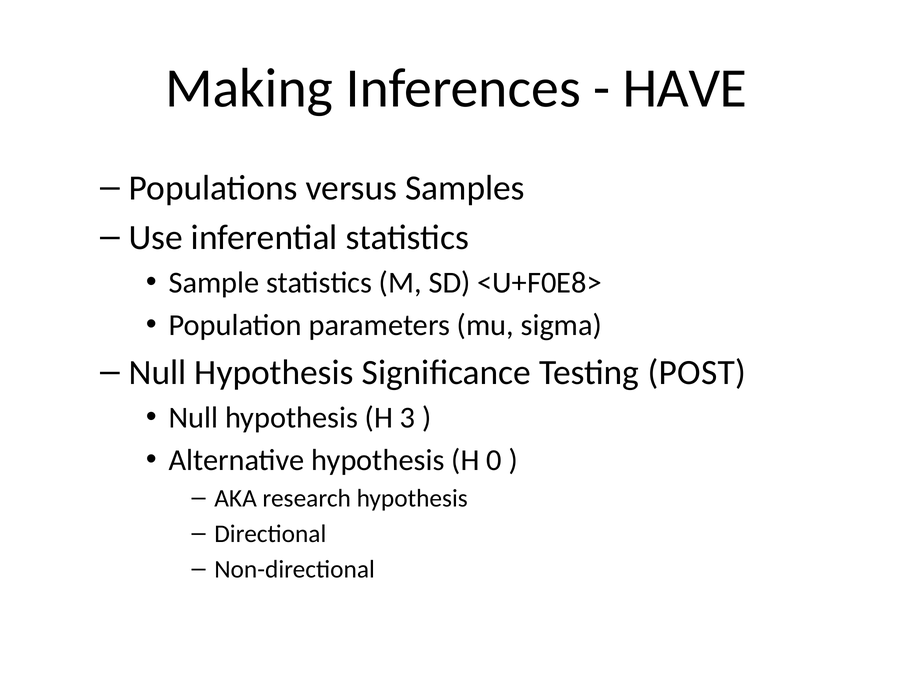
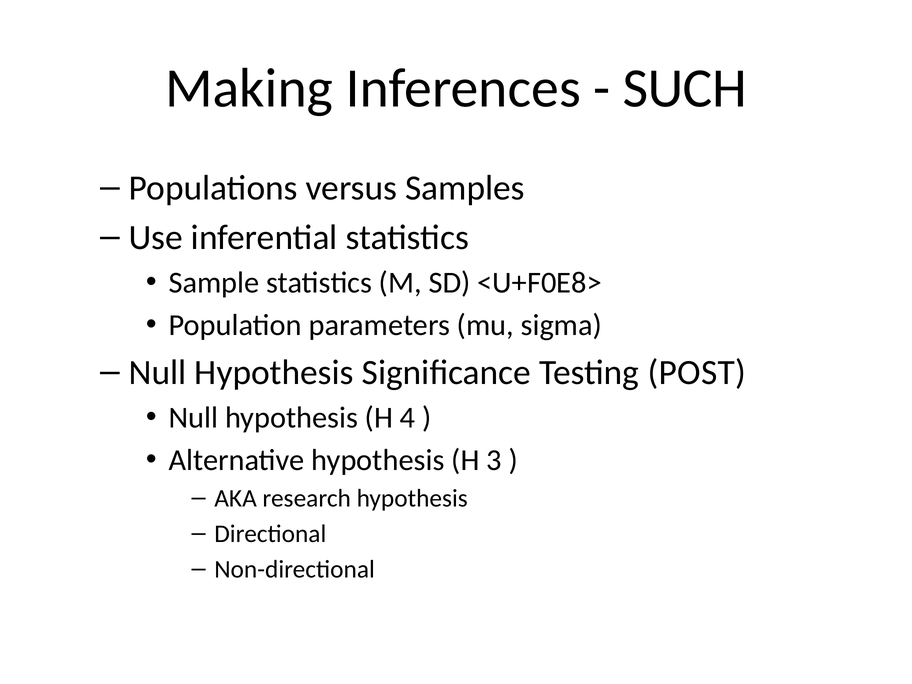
HAVE: HAVE -> SUCH
3: 3 -> 4
0: 0 -> 3
